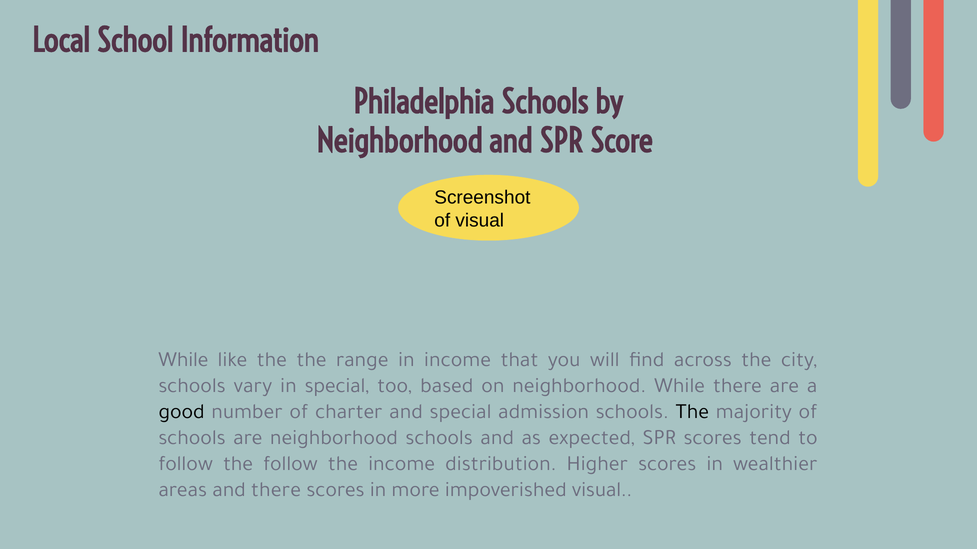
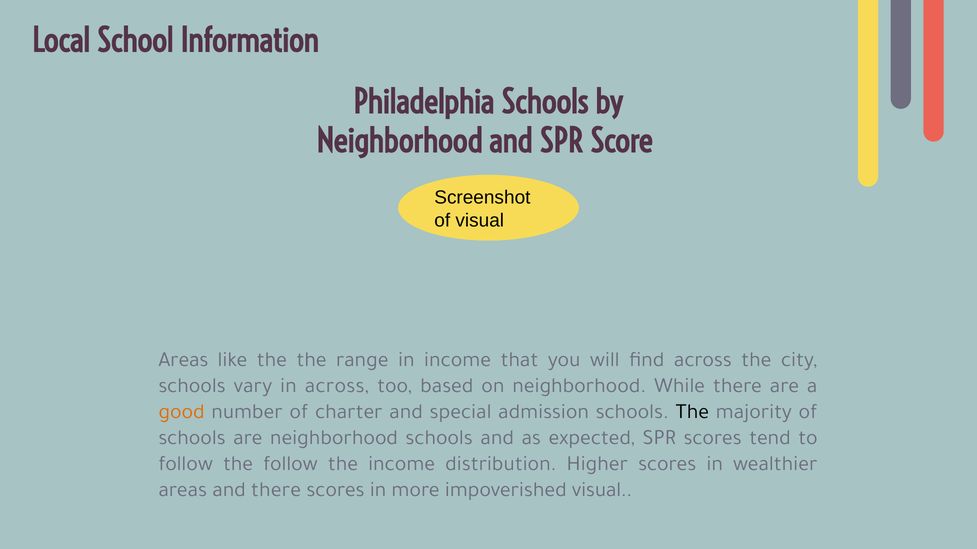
While at (183, 359): While -> Areas
in special: special -> across
good colour: black -> orange
